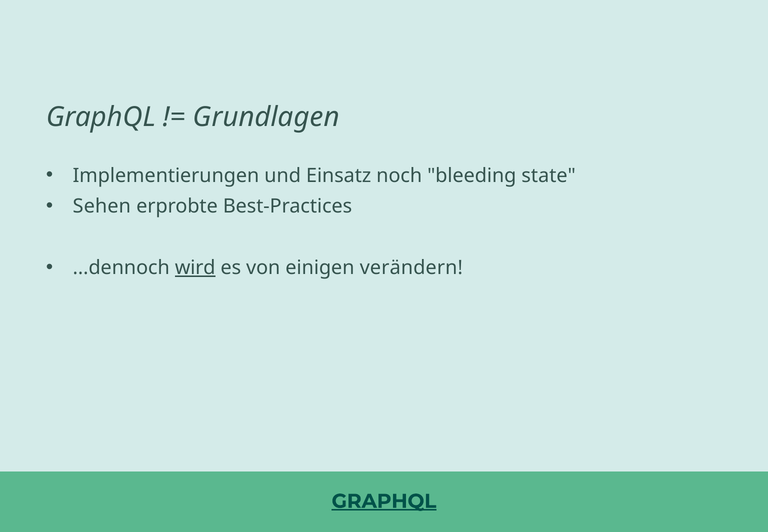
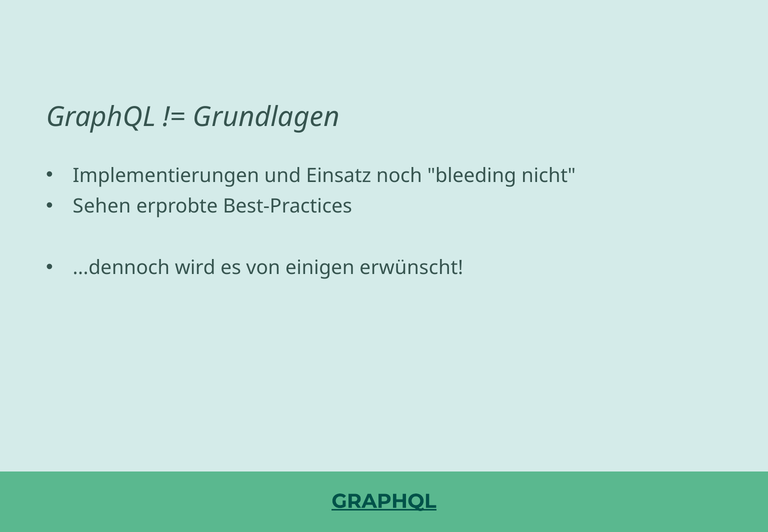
state: state -> nicht
wird underline: present -> none
verändern: verändern -> erwünscht
